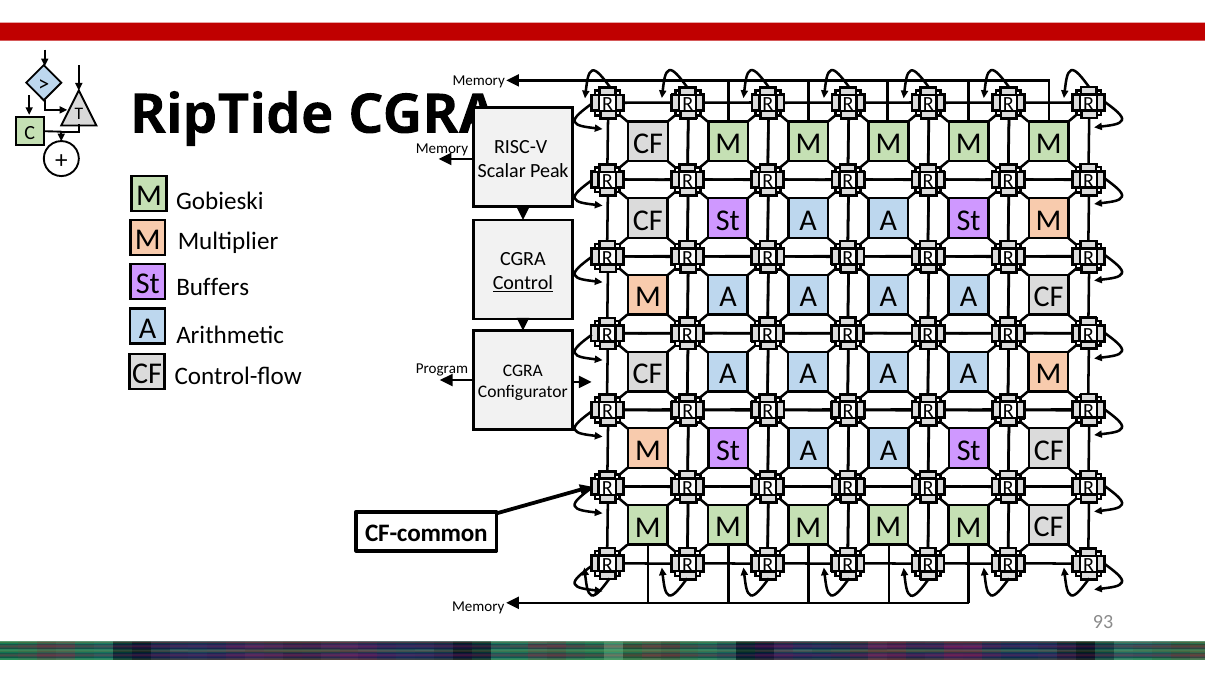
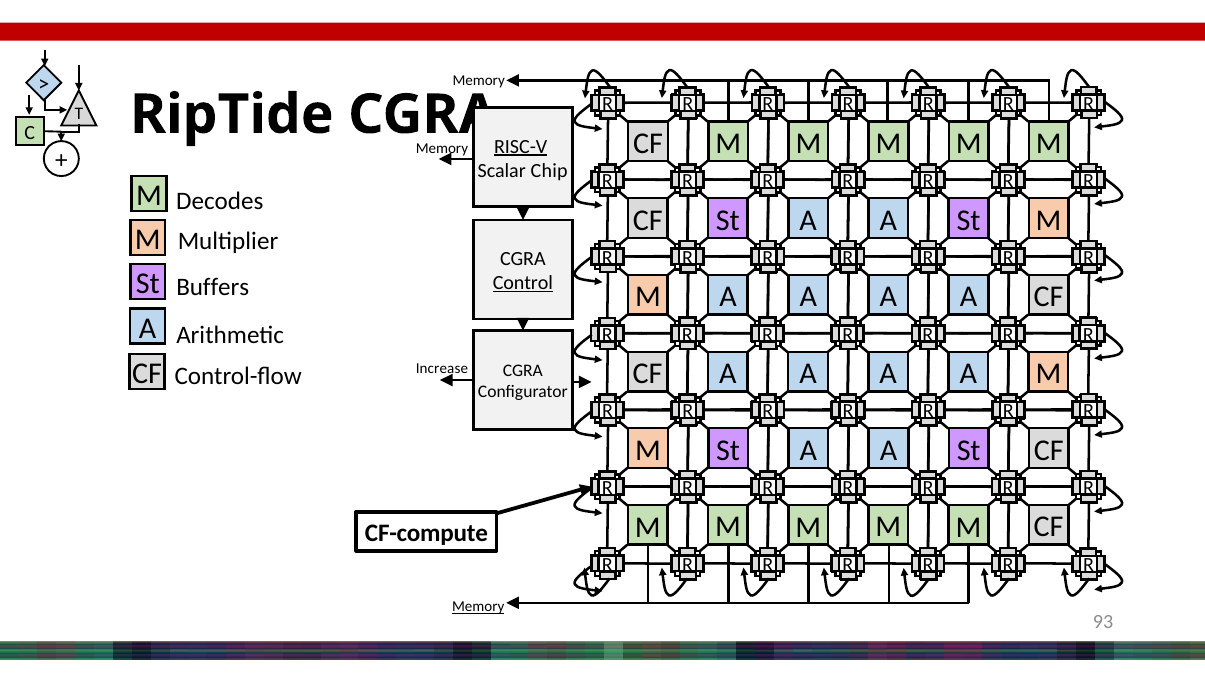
RISC-V underline: none -> present
Peak: Peak -> Chip
Gobieski: Gobieski -> Decodes
Program: Program -> Increase
CF-common: CF-common -> CF-compute
Memory at (478, 607) underline: none -> present
